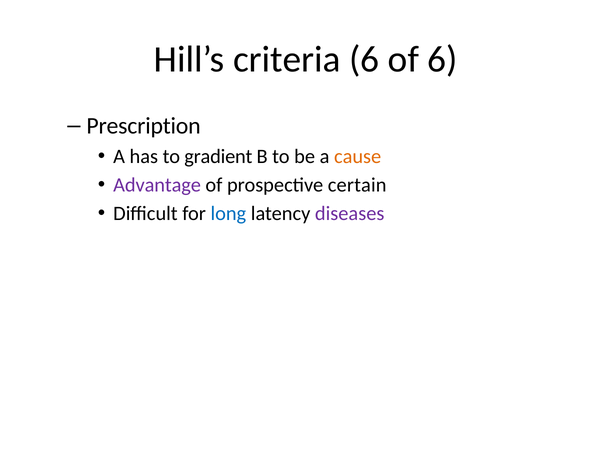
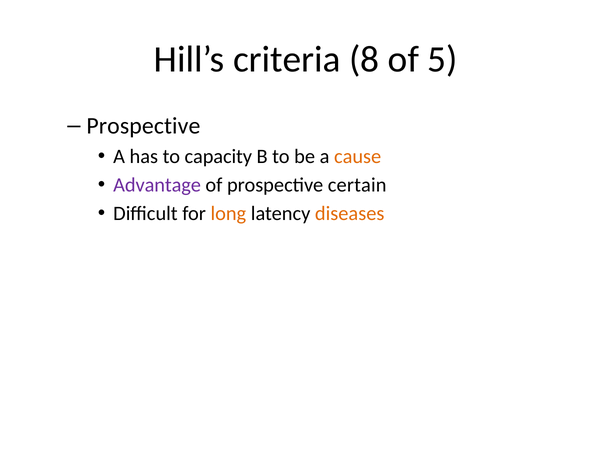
criteria 6: 6 -> 8
of 6: 6 -> 5
Prescription at (144, 126): Prescription -> Prospective
gradient: gradient -> capacity
long colour: blue -> orange
diseases colour: purple -> orange
